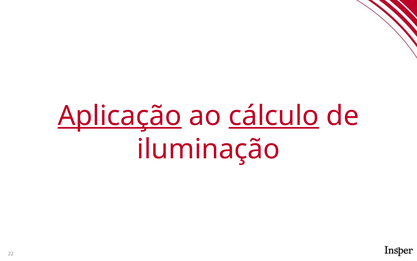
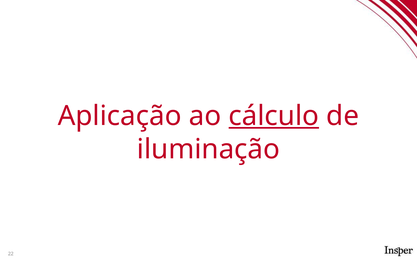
Aplicação underline: present -> none
